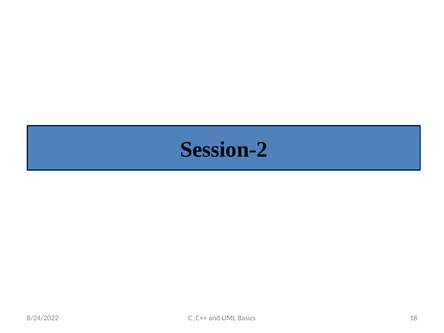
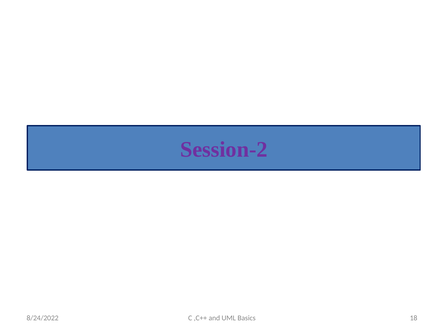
Session-2 colour: black -> purple
